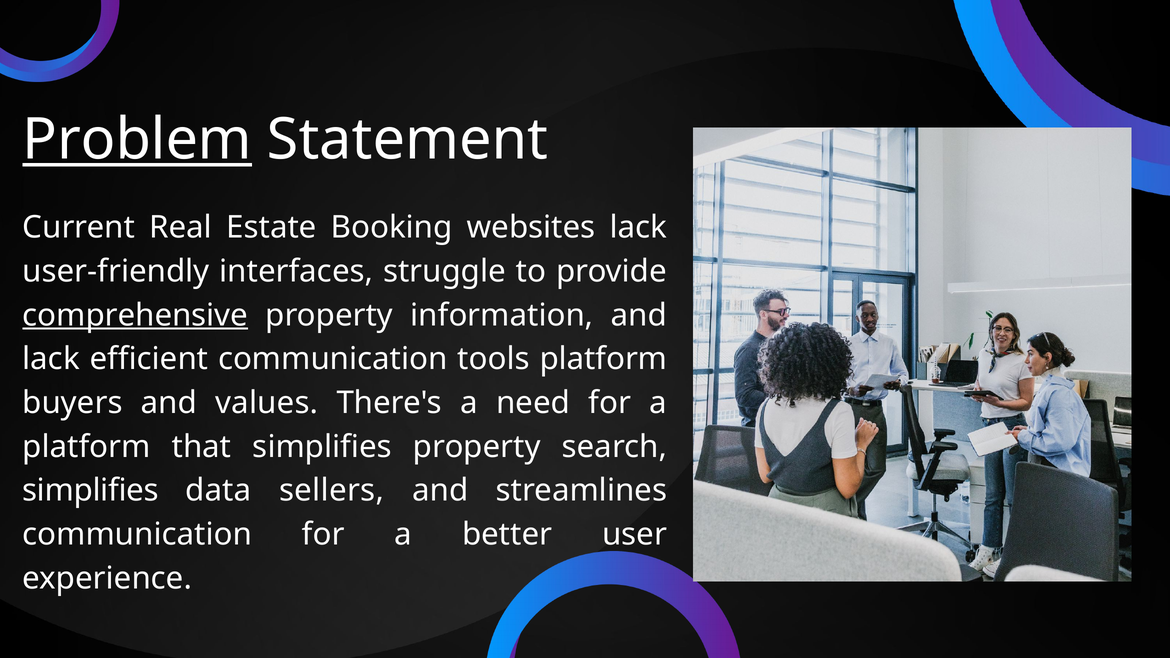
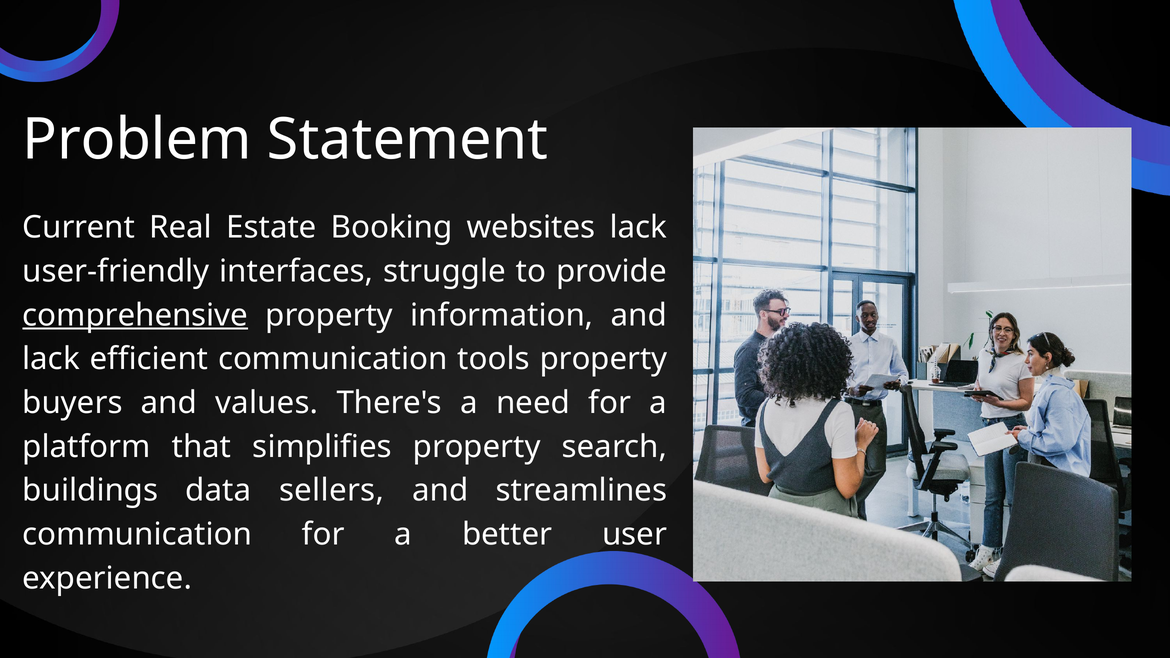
Problem underline: present -> none
tools platform: platform -> property
simplifies at (90, 491): simplifies -> buildings
